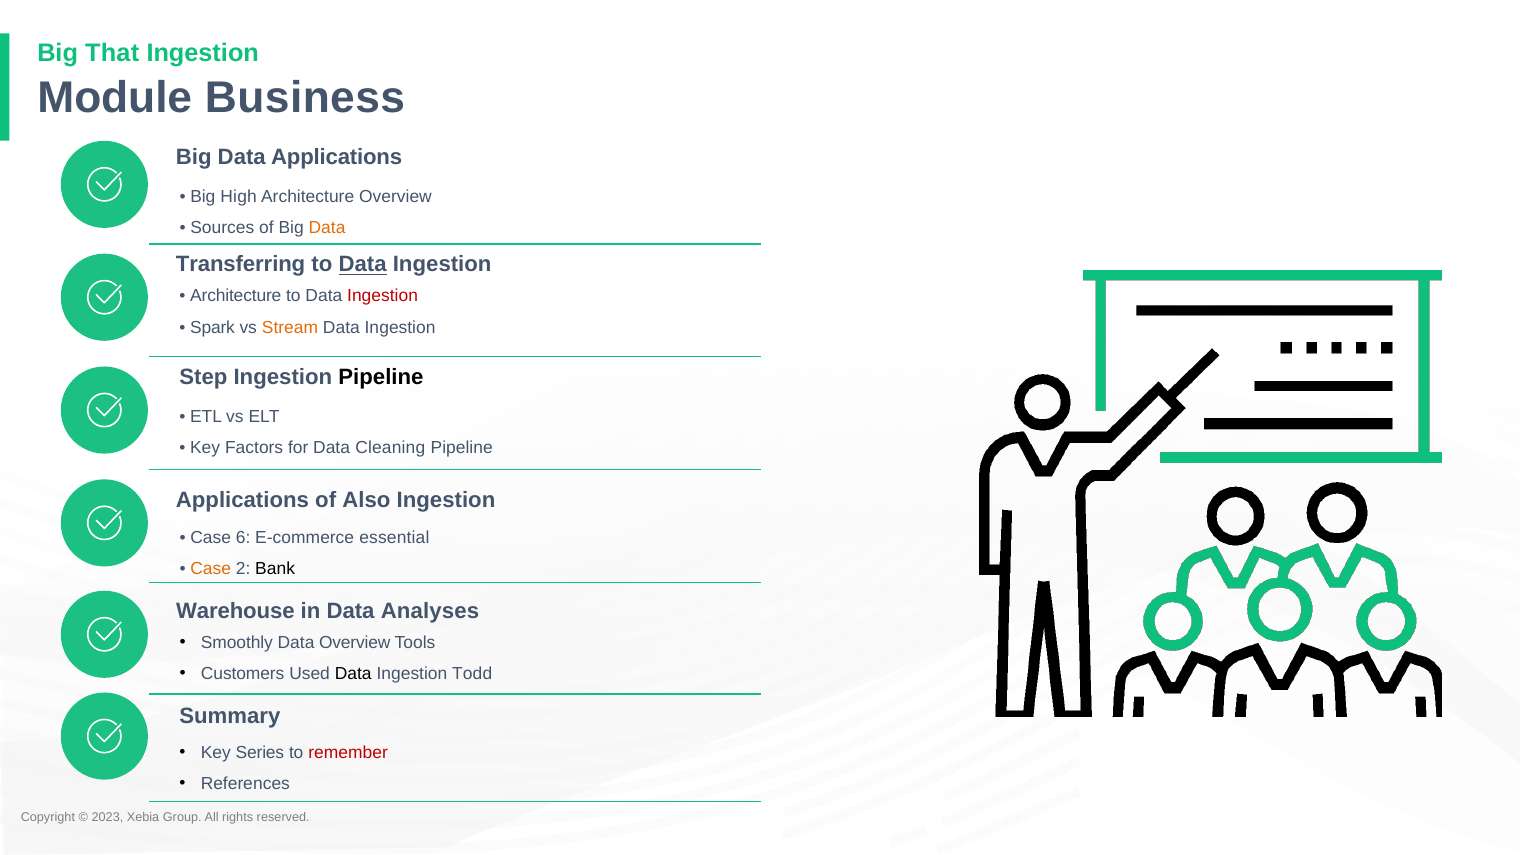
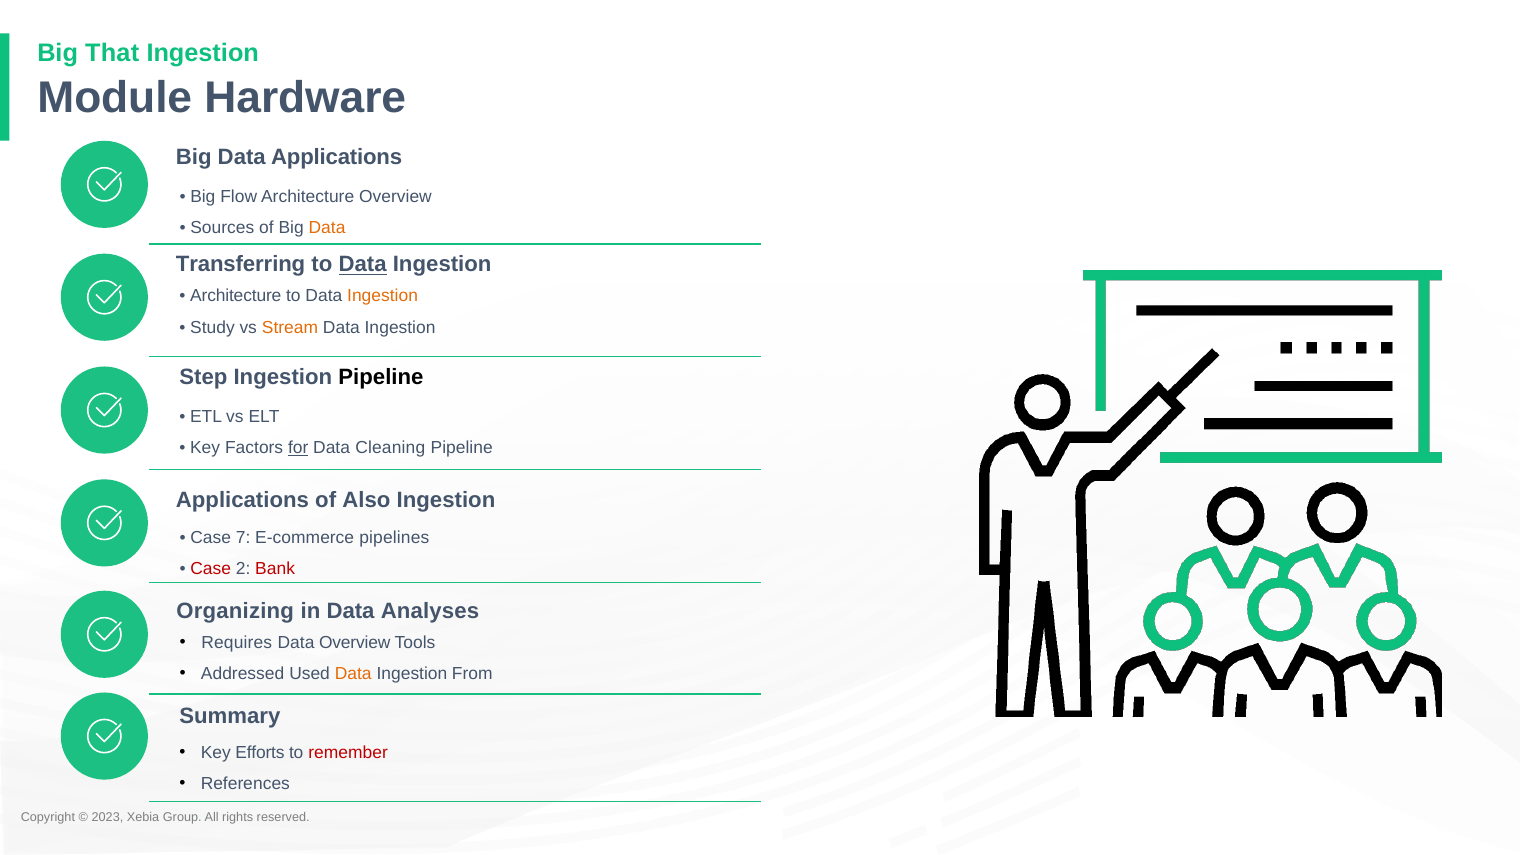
Business: Business -> Hardware
High: High -> Flow
Ingestion at (383, 296) colour: red -> orange
Spark: Spark -> Study
for underline: none -> present
6: 6 -> 7
essential: essential -> pipelines
Case at (211, 569) colour: orange -> red
Bank colour: black -> red
Warehouse: Warehouse -> Organizing
Smoothly: Smoothly -> Requires
Customers: Customers -> Addressed
Data at (353, 674) colour: black -> orange
Todd: Todd -> From
Series: Series -> Efforts
